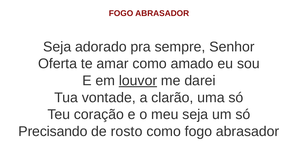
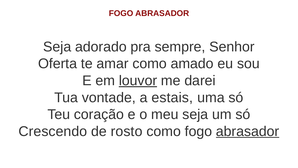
clarão: clarão -> estais
Precisando: Precisando -> Crescendo
abrasador at (248, 131) underline: none -> present
